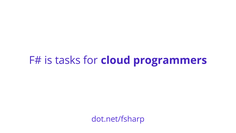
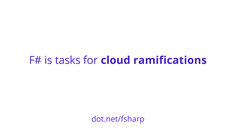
programmers: programmers -> ramifications
